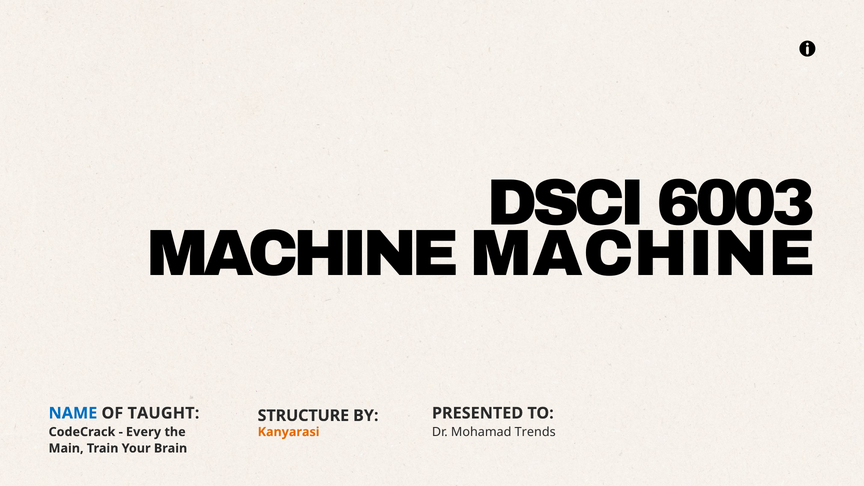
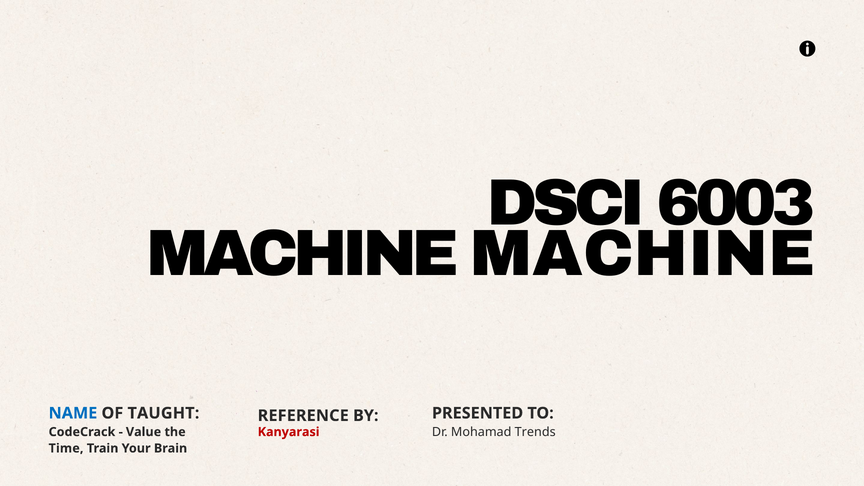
STRUCTURE: STRUCTURE -> REFERENCE
Every: Every -> Value
Kanyarasi colour: orange -> red
Main: Main -> Time
